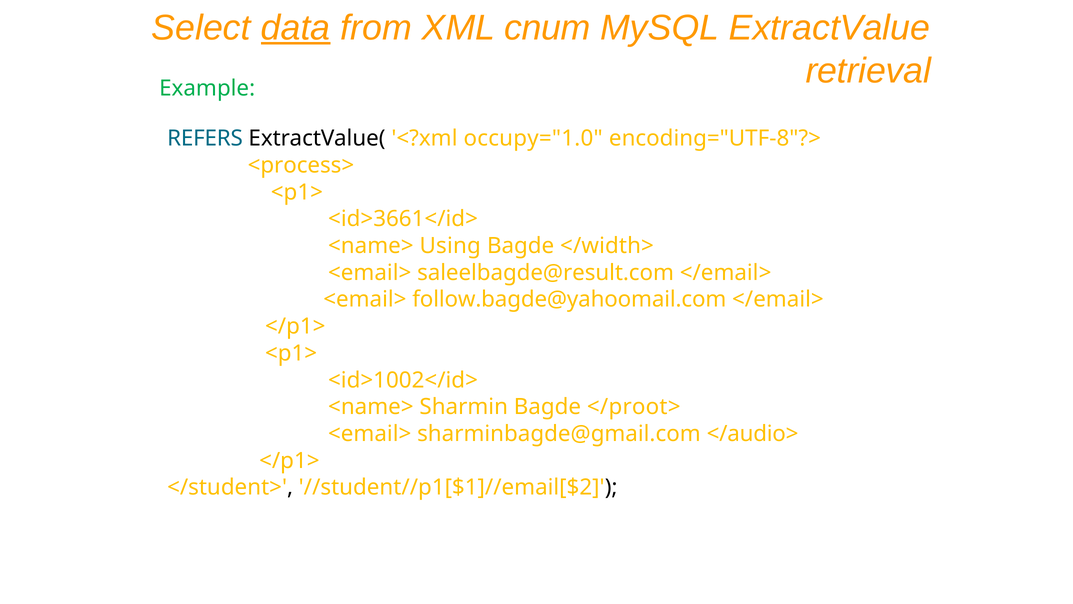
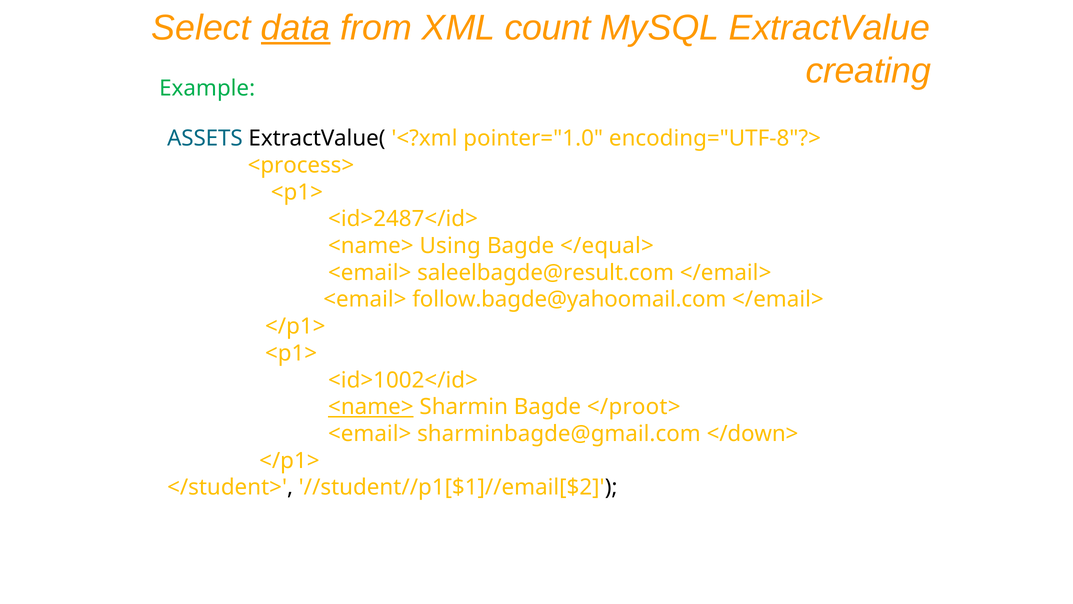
cnum: cnum -> count
retrieval: retrieval -> creating
REFERS: REFERS -> ASSETS
occupy="1.0: occupy="1.0 -> pointer="1.0
<id>3661</id>: <id>3661</id> -> <id>2487</id>
</width>: </width> -> </equal>
<name> at (371, 407) underline: none -> present
</audio>: </audio> -> </down>
